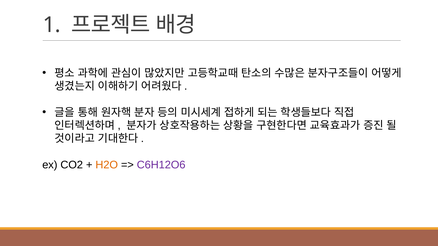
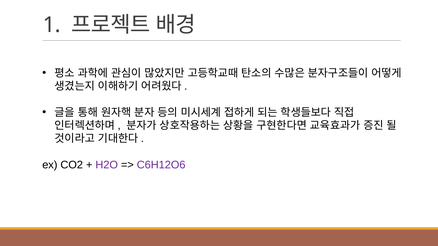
H2O colour: orange -> purple
